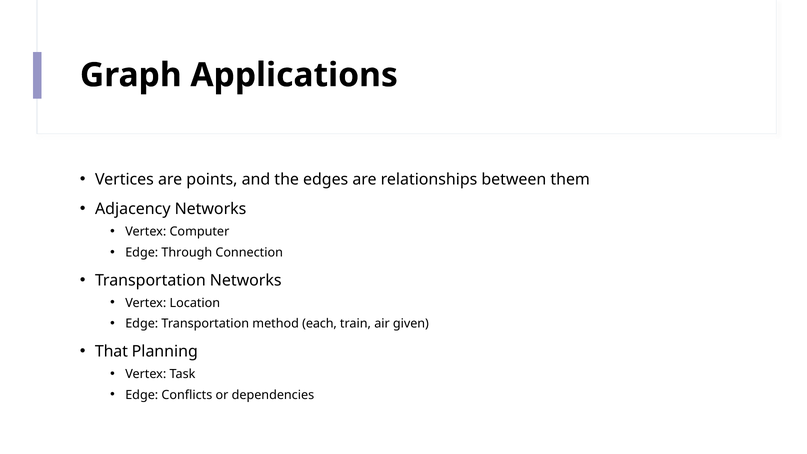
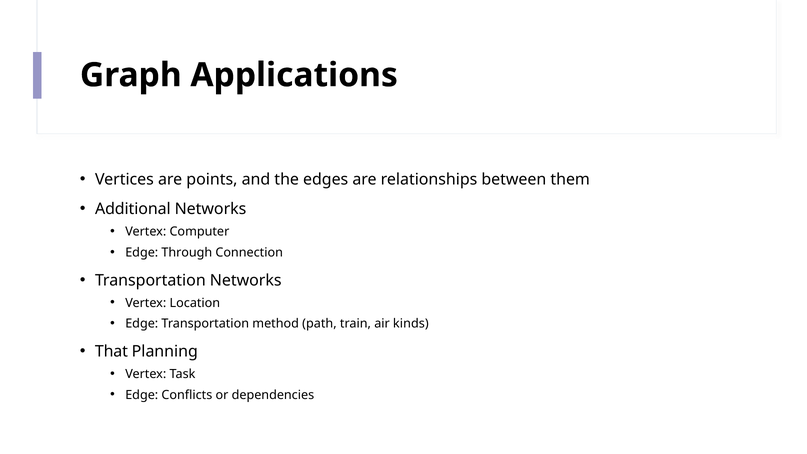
Adjacency: Adjacency -> Additional
each: each -> path
given: given -> kinds
